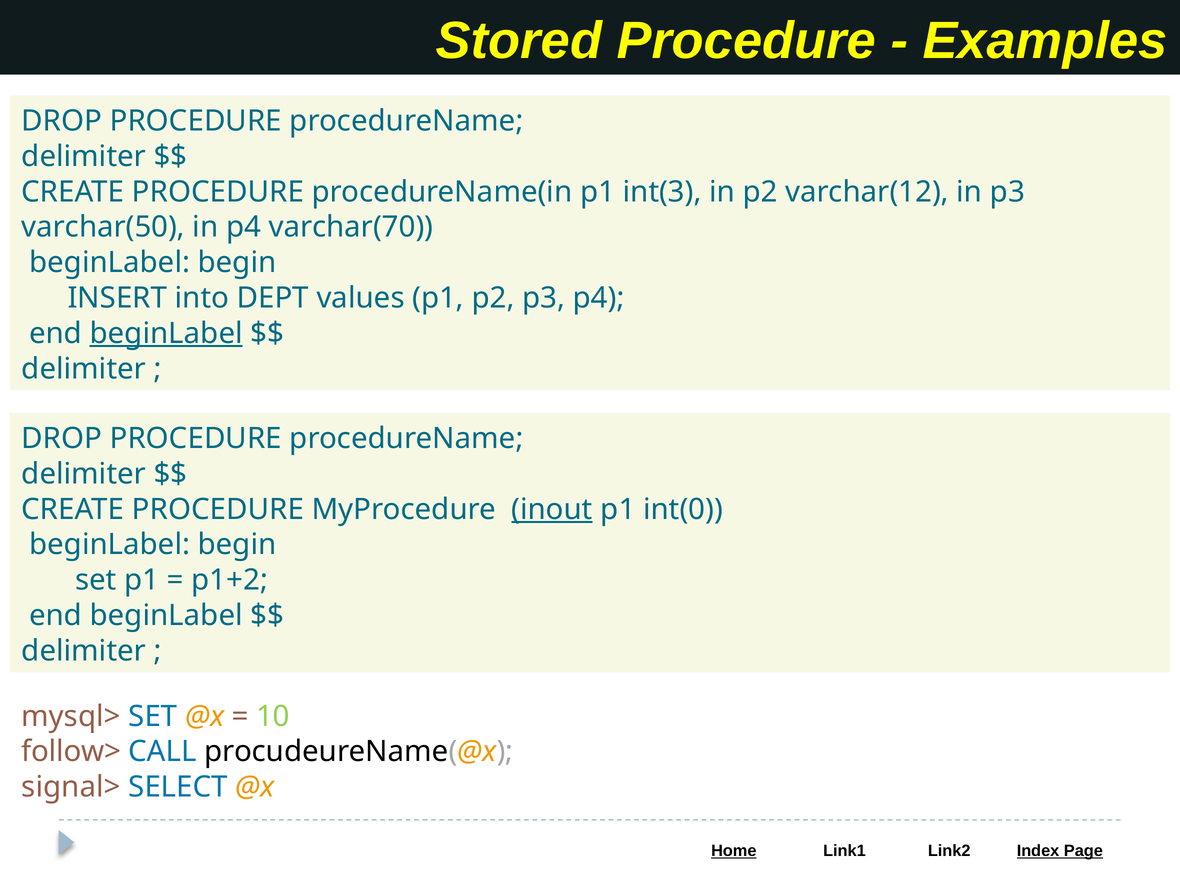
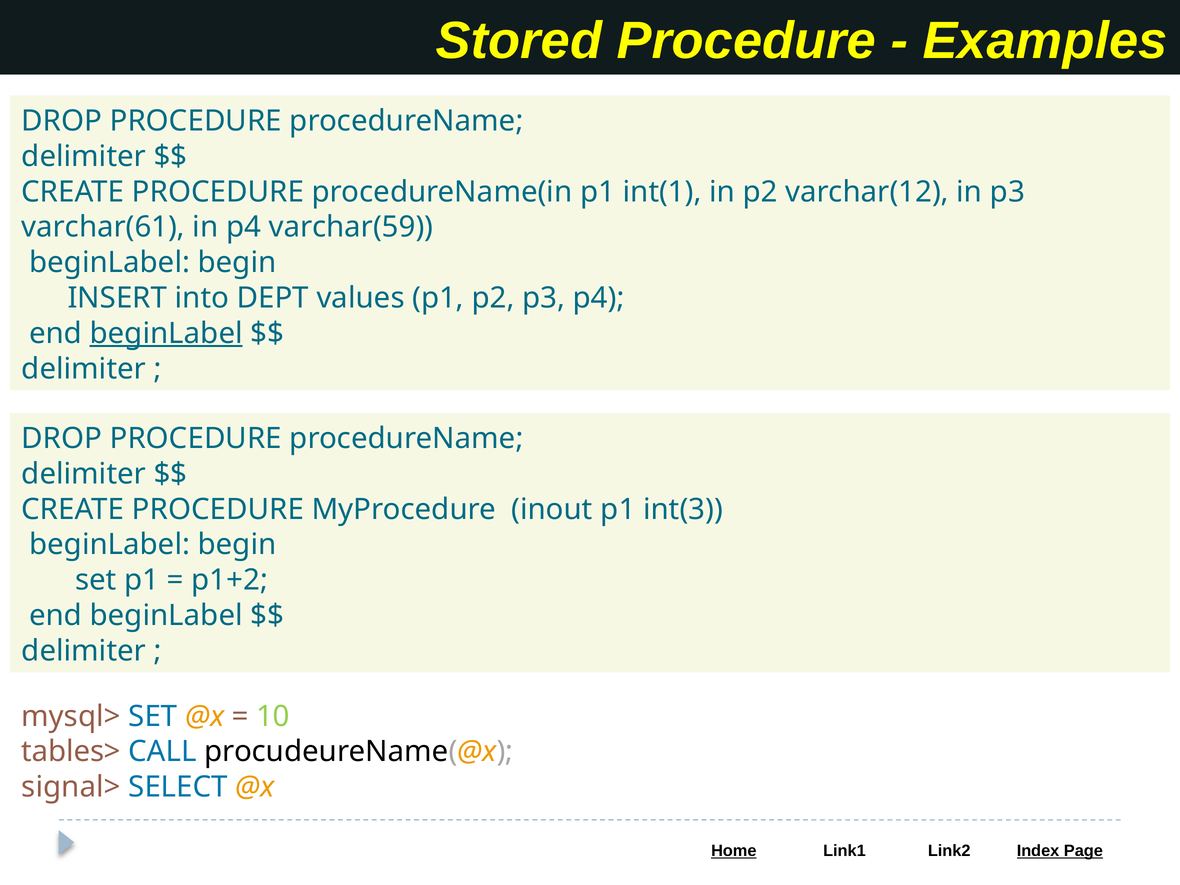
int(3: int(3 -> int(1
varchar(50: varchar(50 -> varchar(61
varchar(70: varchar(70 -> varchar(59
inout underline: present -> none
int(0: int(0 -> int(3
follow>: follow> -> tables>
